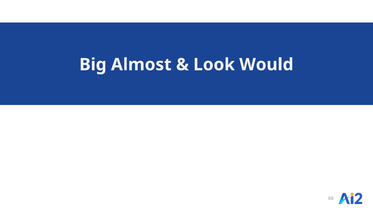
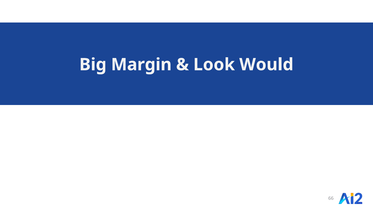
Almost: Almost -> Margin
